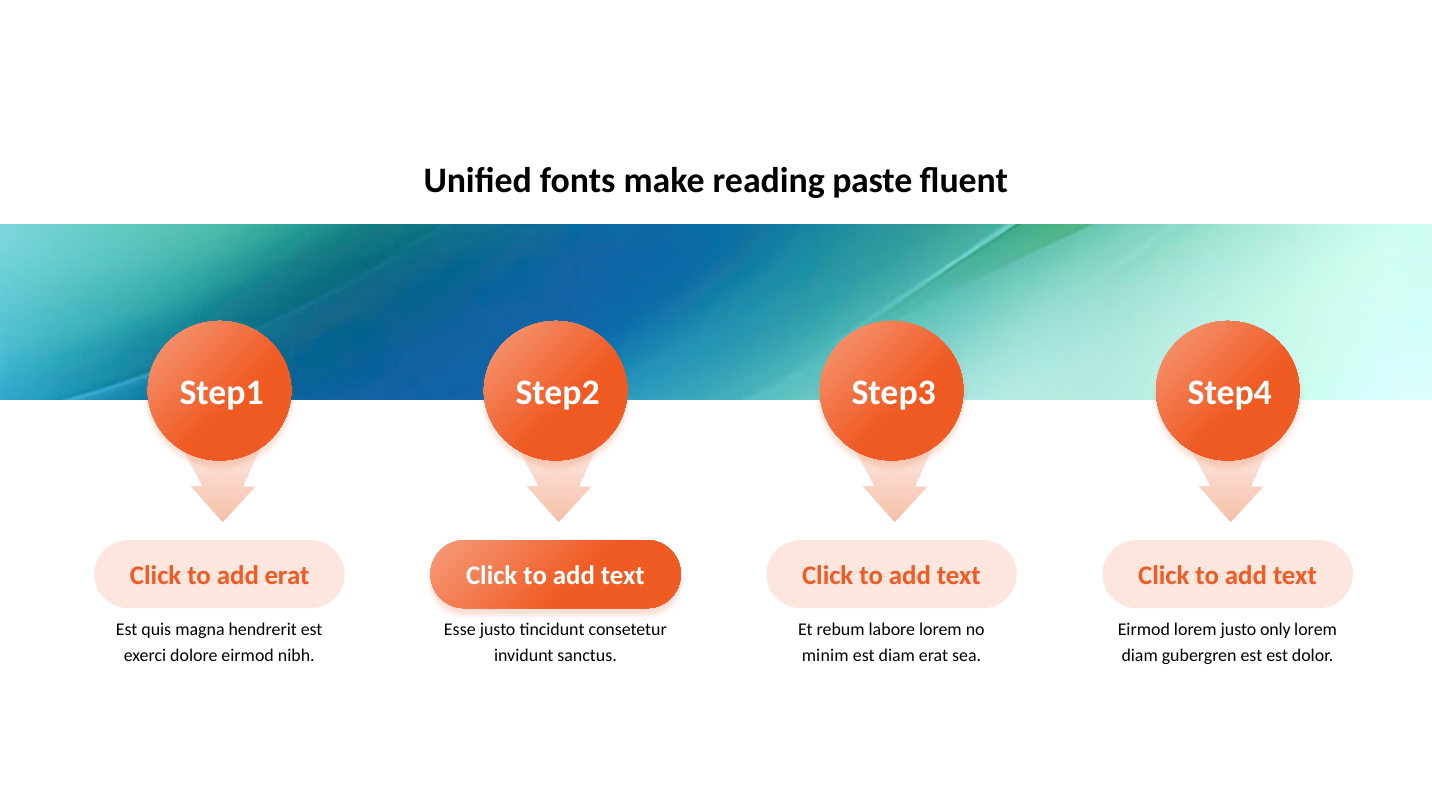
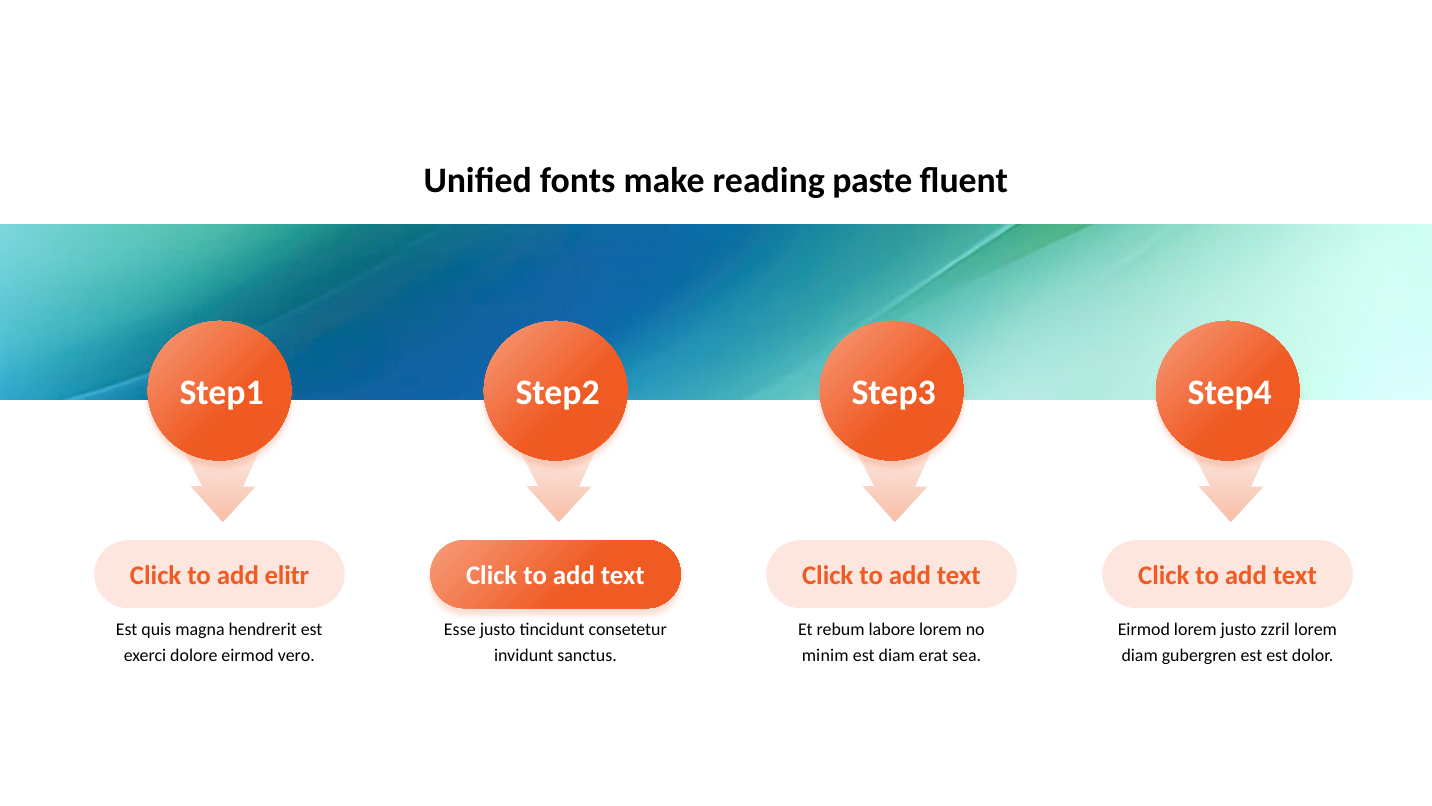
add erat: erat -> elitr
only: only -> zzril
nibh: nibh -> vero
